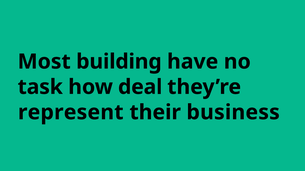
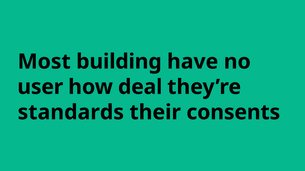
task: task -> user
represent: represent -> standards
business: business -> consents
